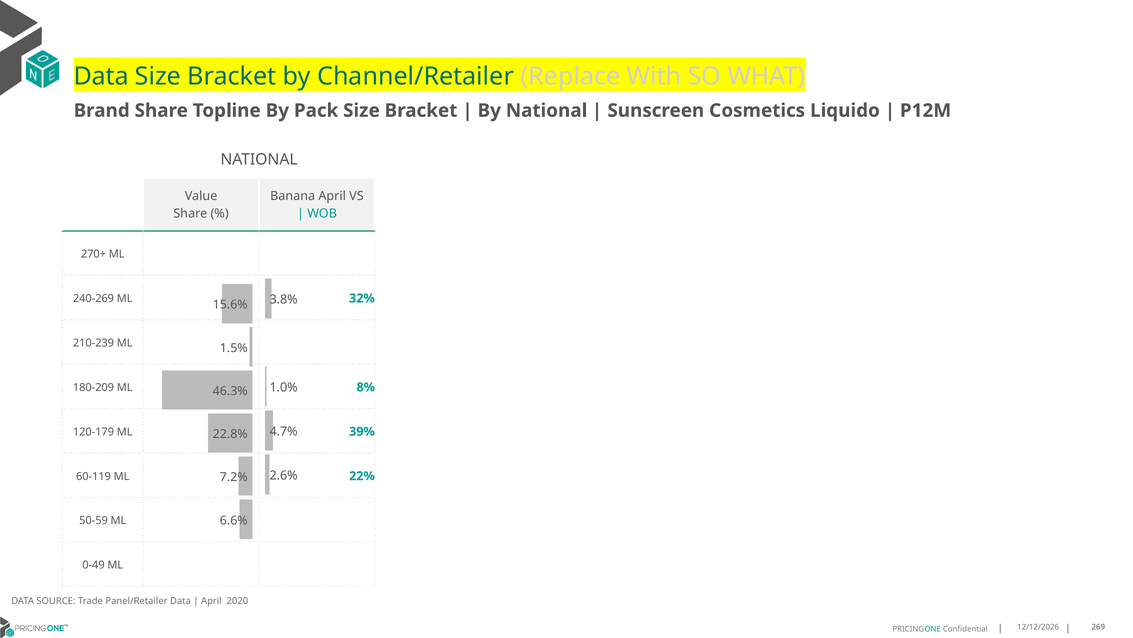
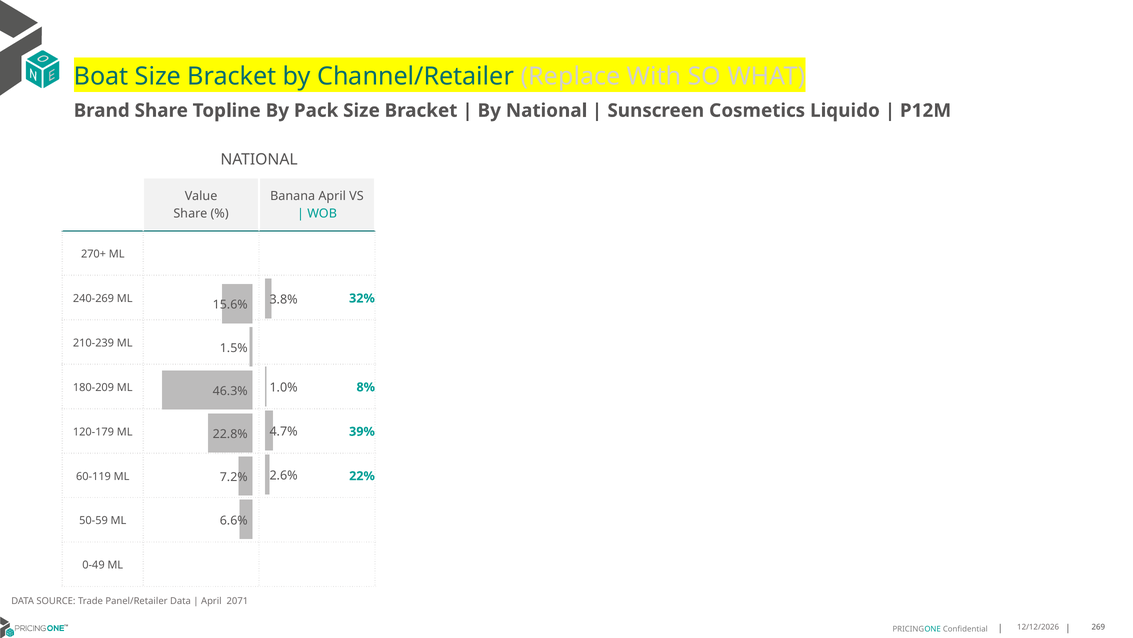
Data at (101, 76): Data -> Boat
2020: 2020 -> 2071
